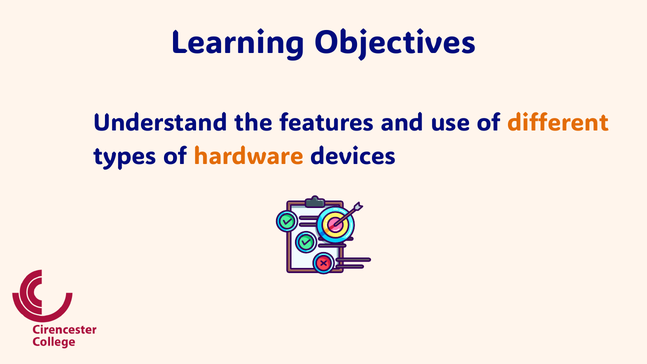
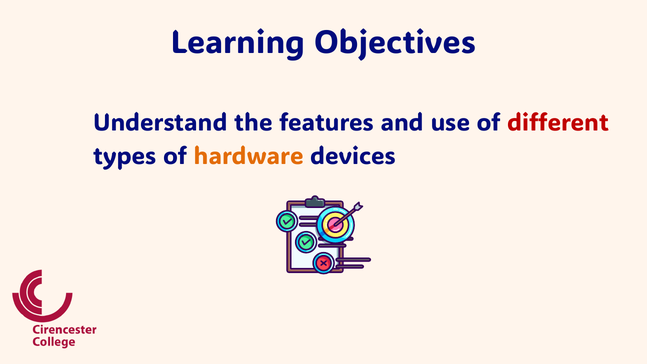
different colour: orange -> red
